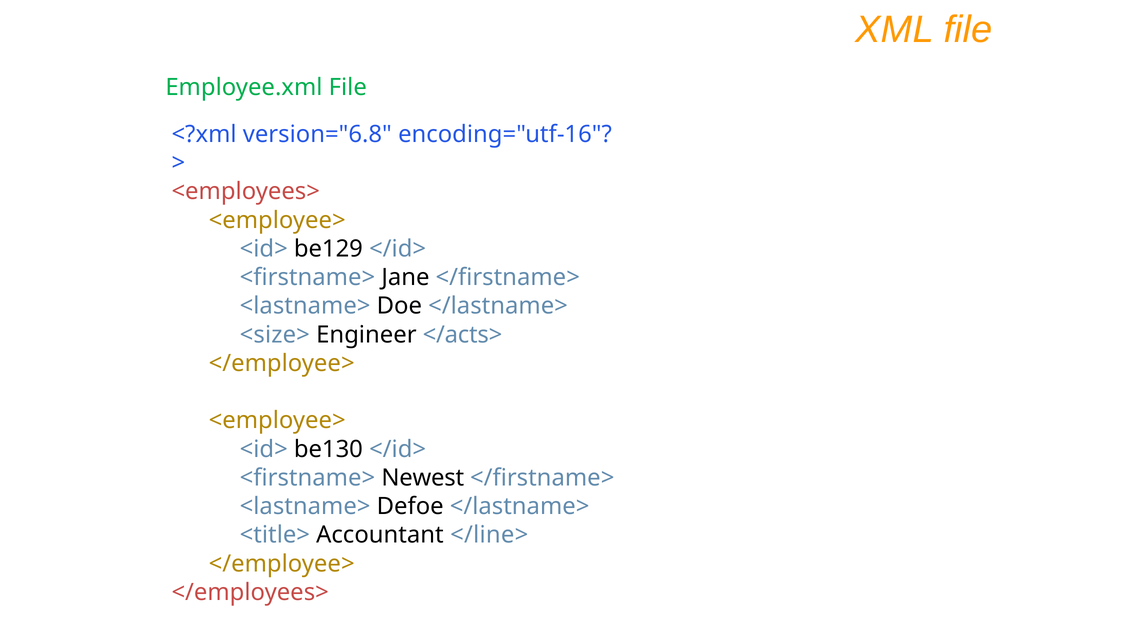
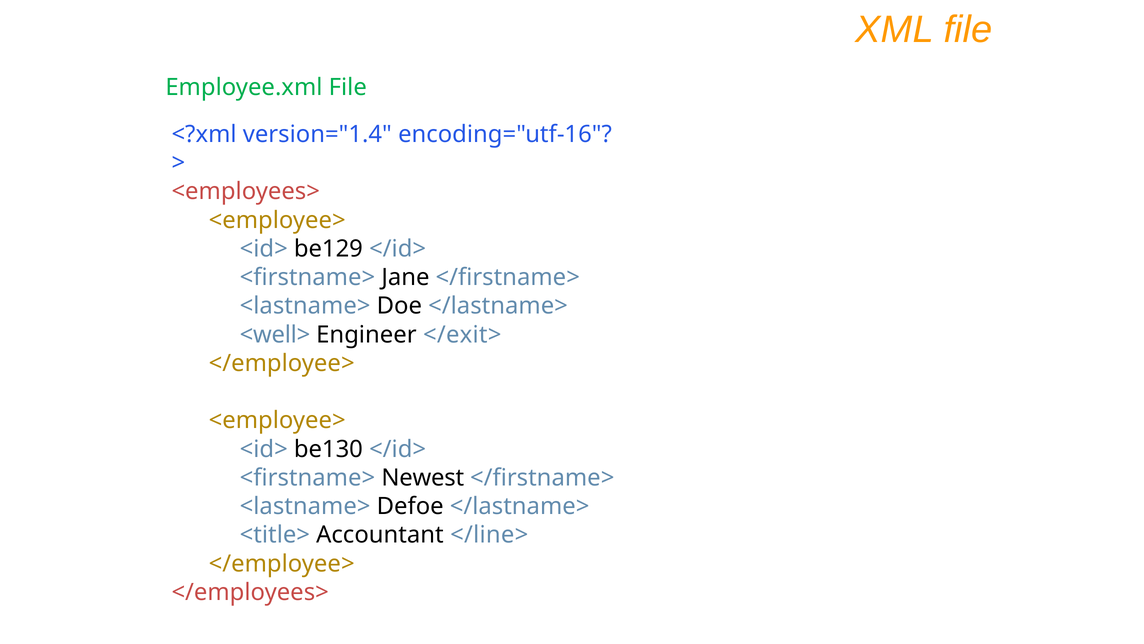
version="6.8: version="6.8 -> version="1.4
<size>: <size> -> <well>
</acts>: </acts> -> </exit>
